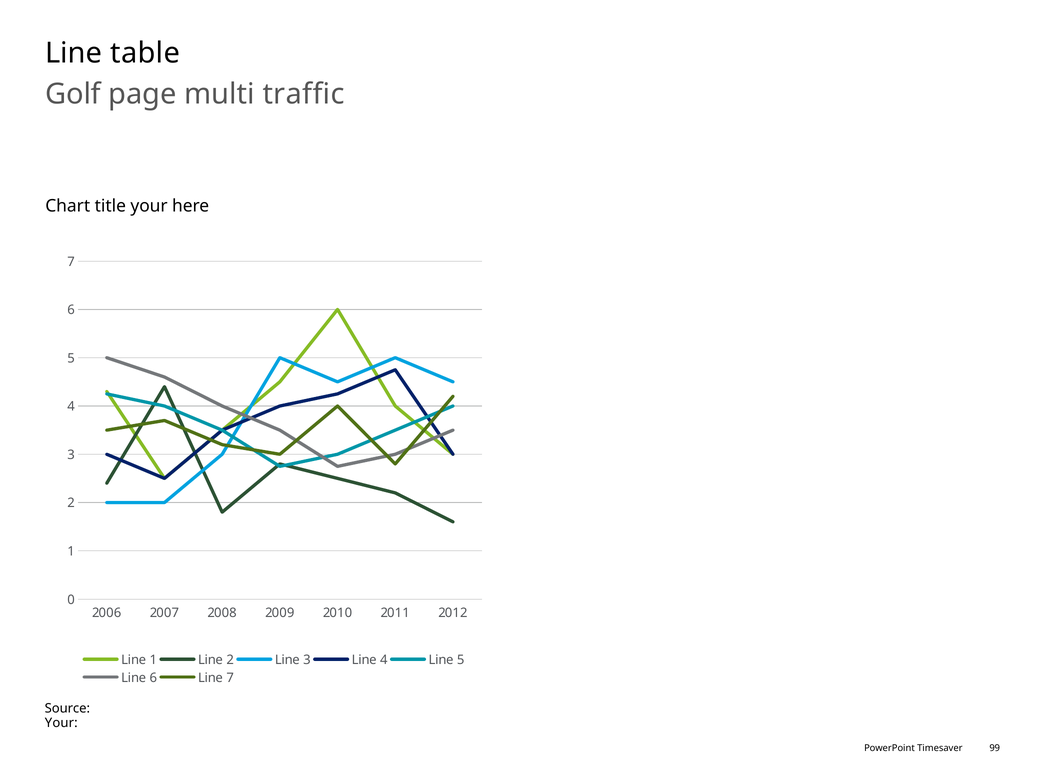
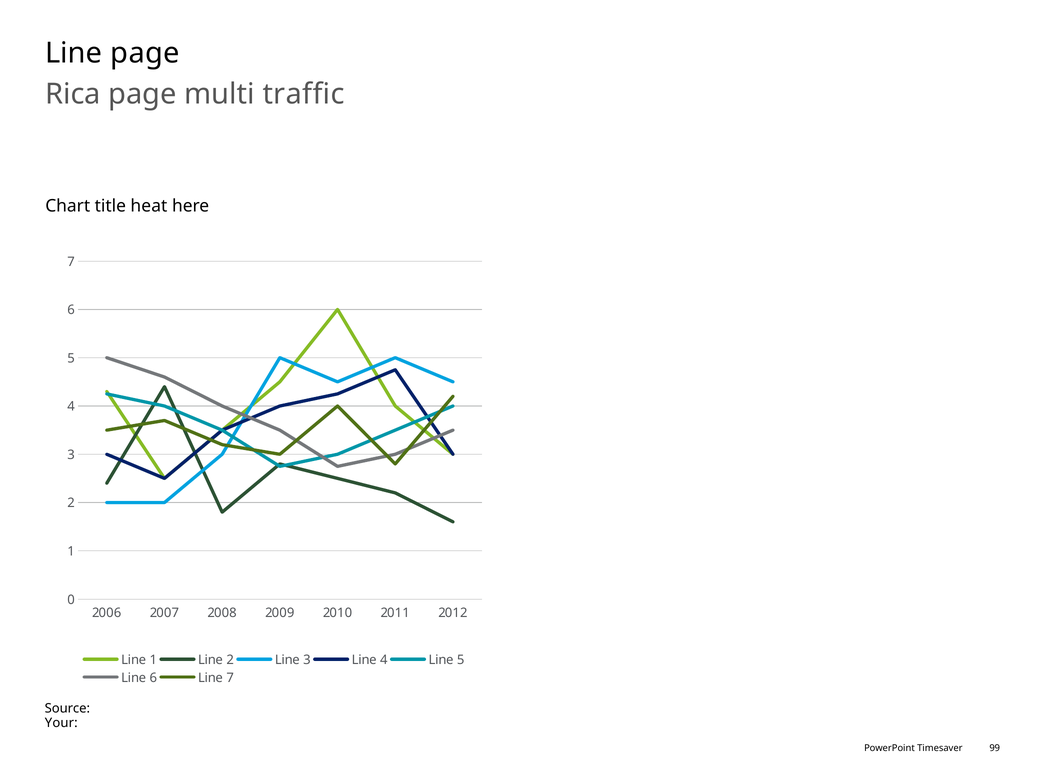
Line table: table -> page
Golf: Golf -> Rica
title your: your -> heat
